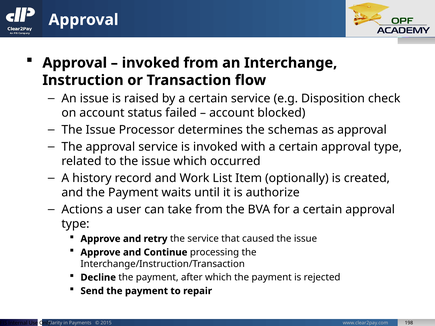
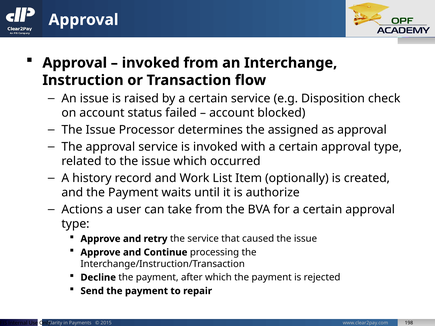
schemas: schemas -> assigned
